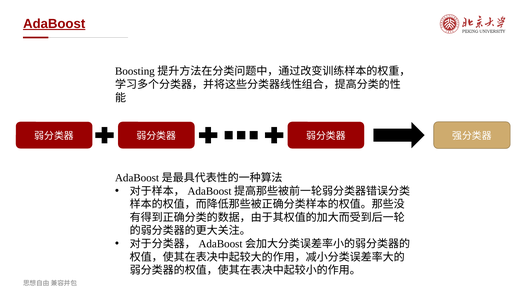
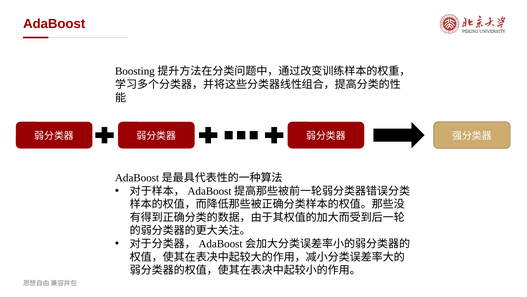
AdaBoost underline: present -> none
